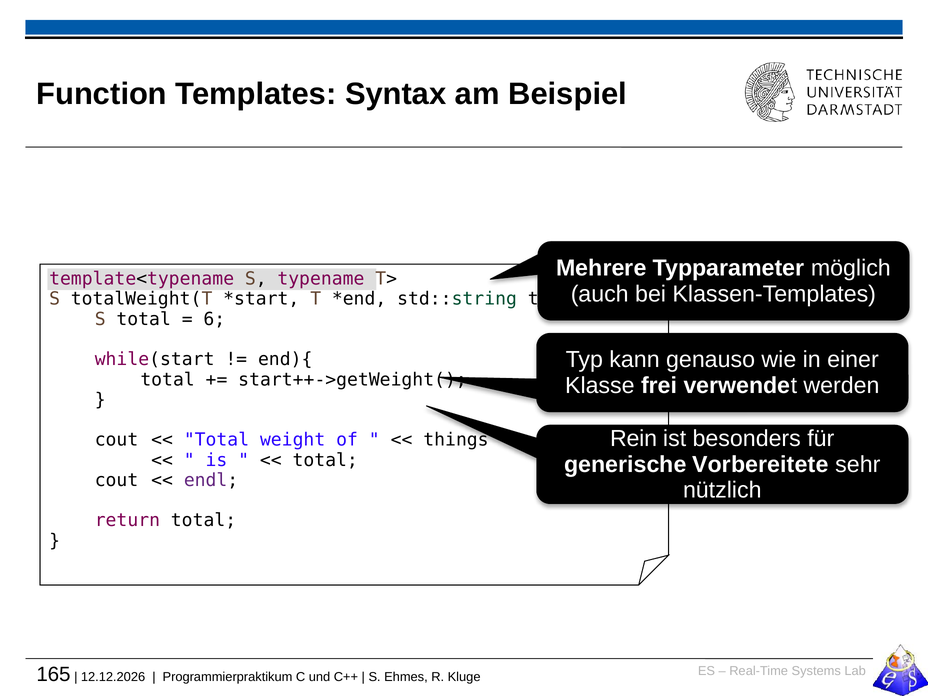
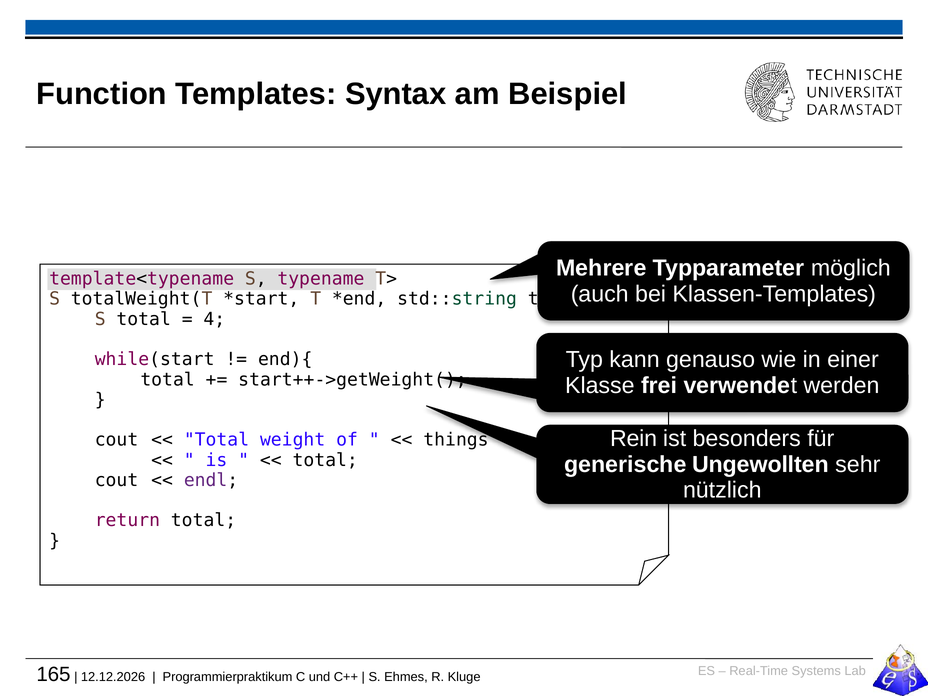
6: 6 -> 4
Vorbereitete: Vorbereitete -> Ungewollten
